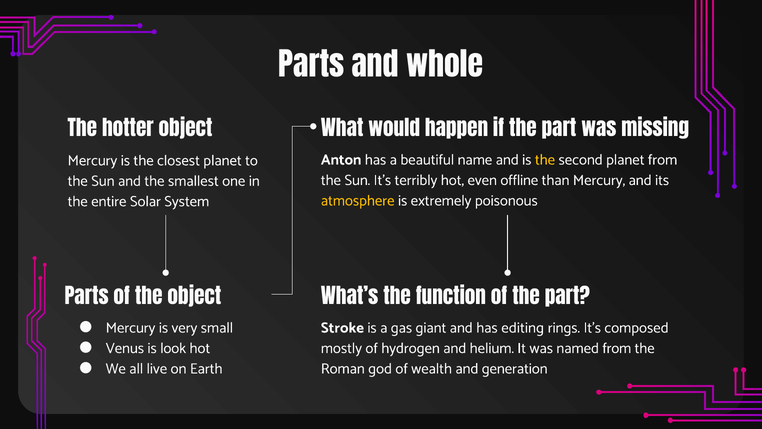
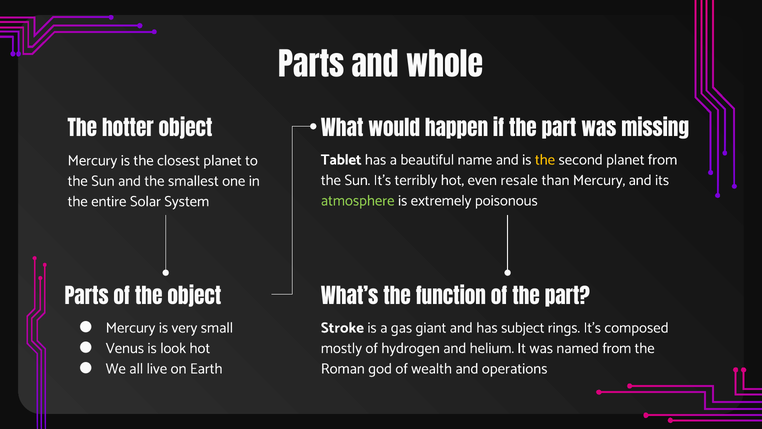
Anton: Anton -> Tablet
offline: offline -> resale
atmosphere colour: yellow -> light green
editing: editing -> subject
generation: generation -> operations
